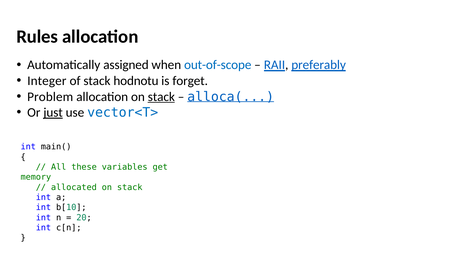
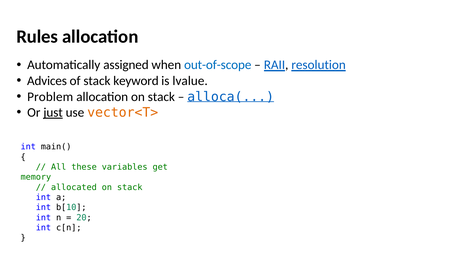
preferably: preferably -> resolution
Integer: Integer -> Advices
hodnotu: hodnotu -> keyword
forget: forget -> lvalue
stack at (161, 97) underline: present -> none
vector<T> colour: blue -> orange
